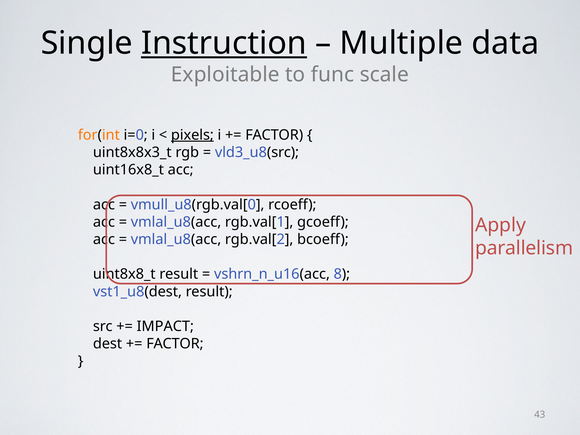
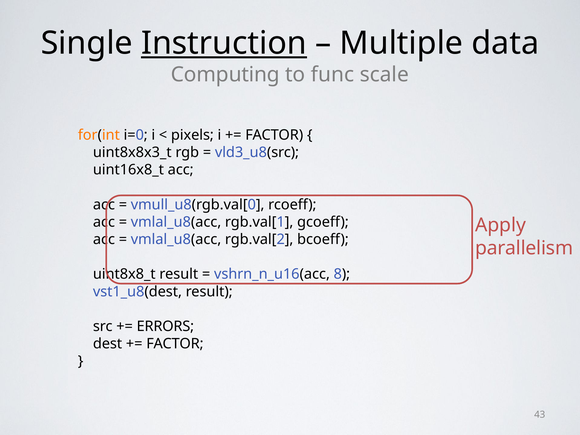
Exploitable: Exploitable -> Computing
pixels underline: present -> none
IMPACT: IMPACT -> ERRORS
